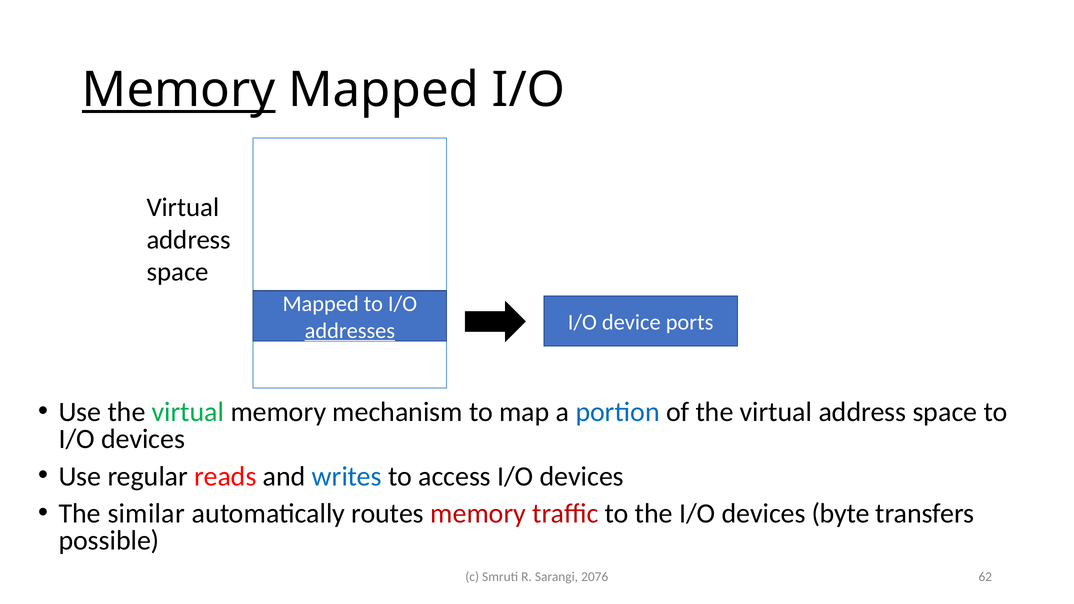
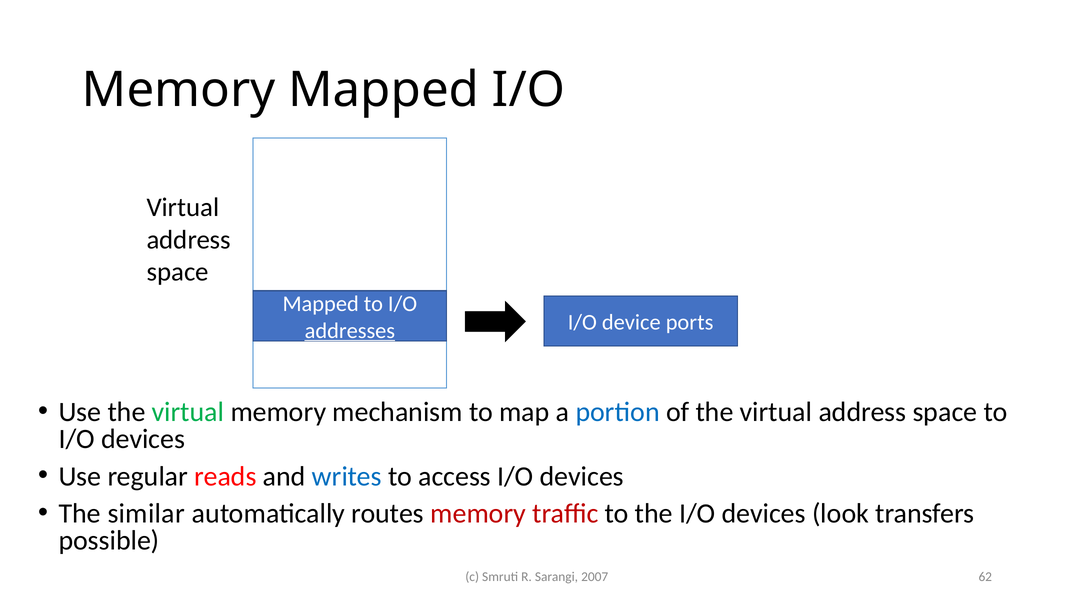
Memory at (179, 90) underline: present -> none
byte: byte -> look
2076: 2076 -> 2007
